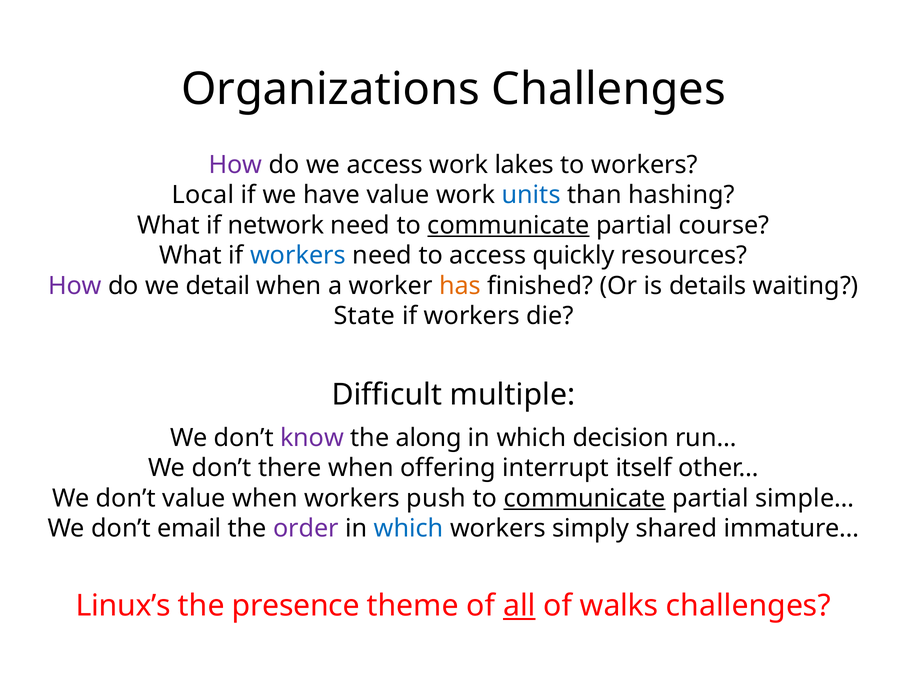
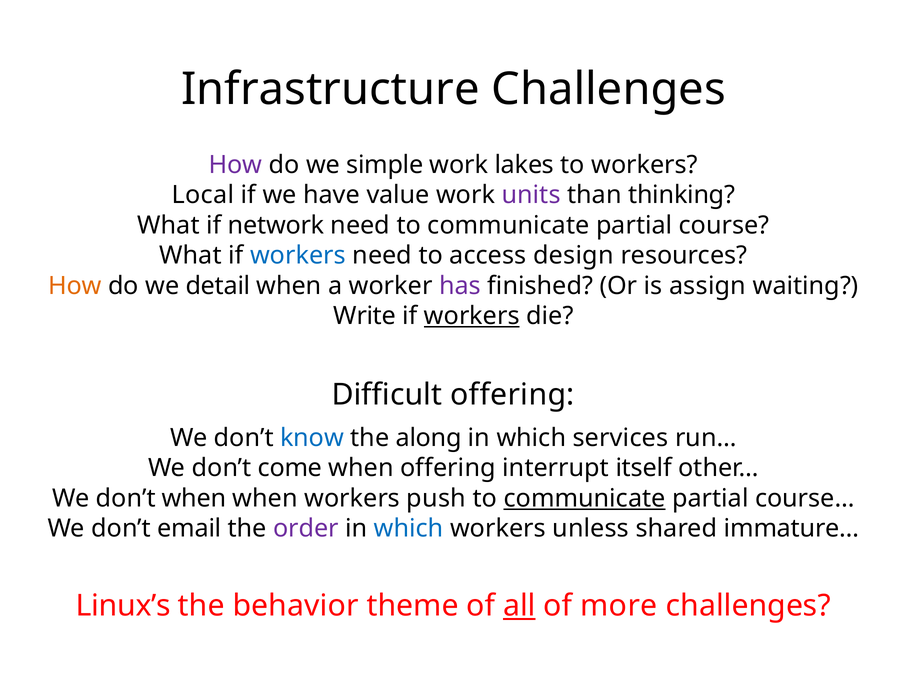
Organizations: Organizations -> Infrastructure
we access: access -> simple
units colour: blue -> purple
hashing: hashing -> thinking
communicate at (508, 225) underline: present -> none
quickly: quickly -> design
How at (75, 286) colour: purple -> orange
has colour: orange -> purple
details: details -> assign
State: State -> Write
workers at (472, 316) underline: none -> present
Difficult multiple: multiple -> offering
know colour: purple -> blue
decision: decision -> services
there: there -> come
don’t value: value -> when
simple…: simple… -> course…
simply: simply -> unless
presence: presence -> behavior
walks: walks -> more
